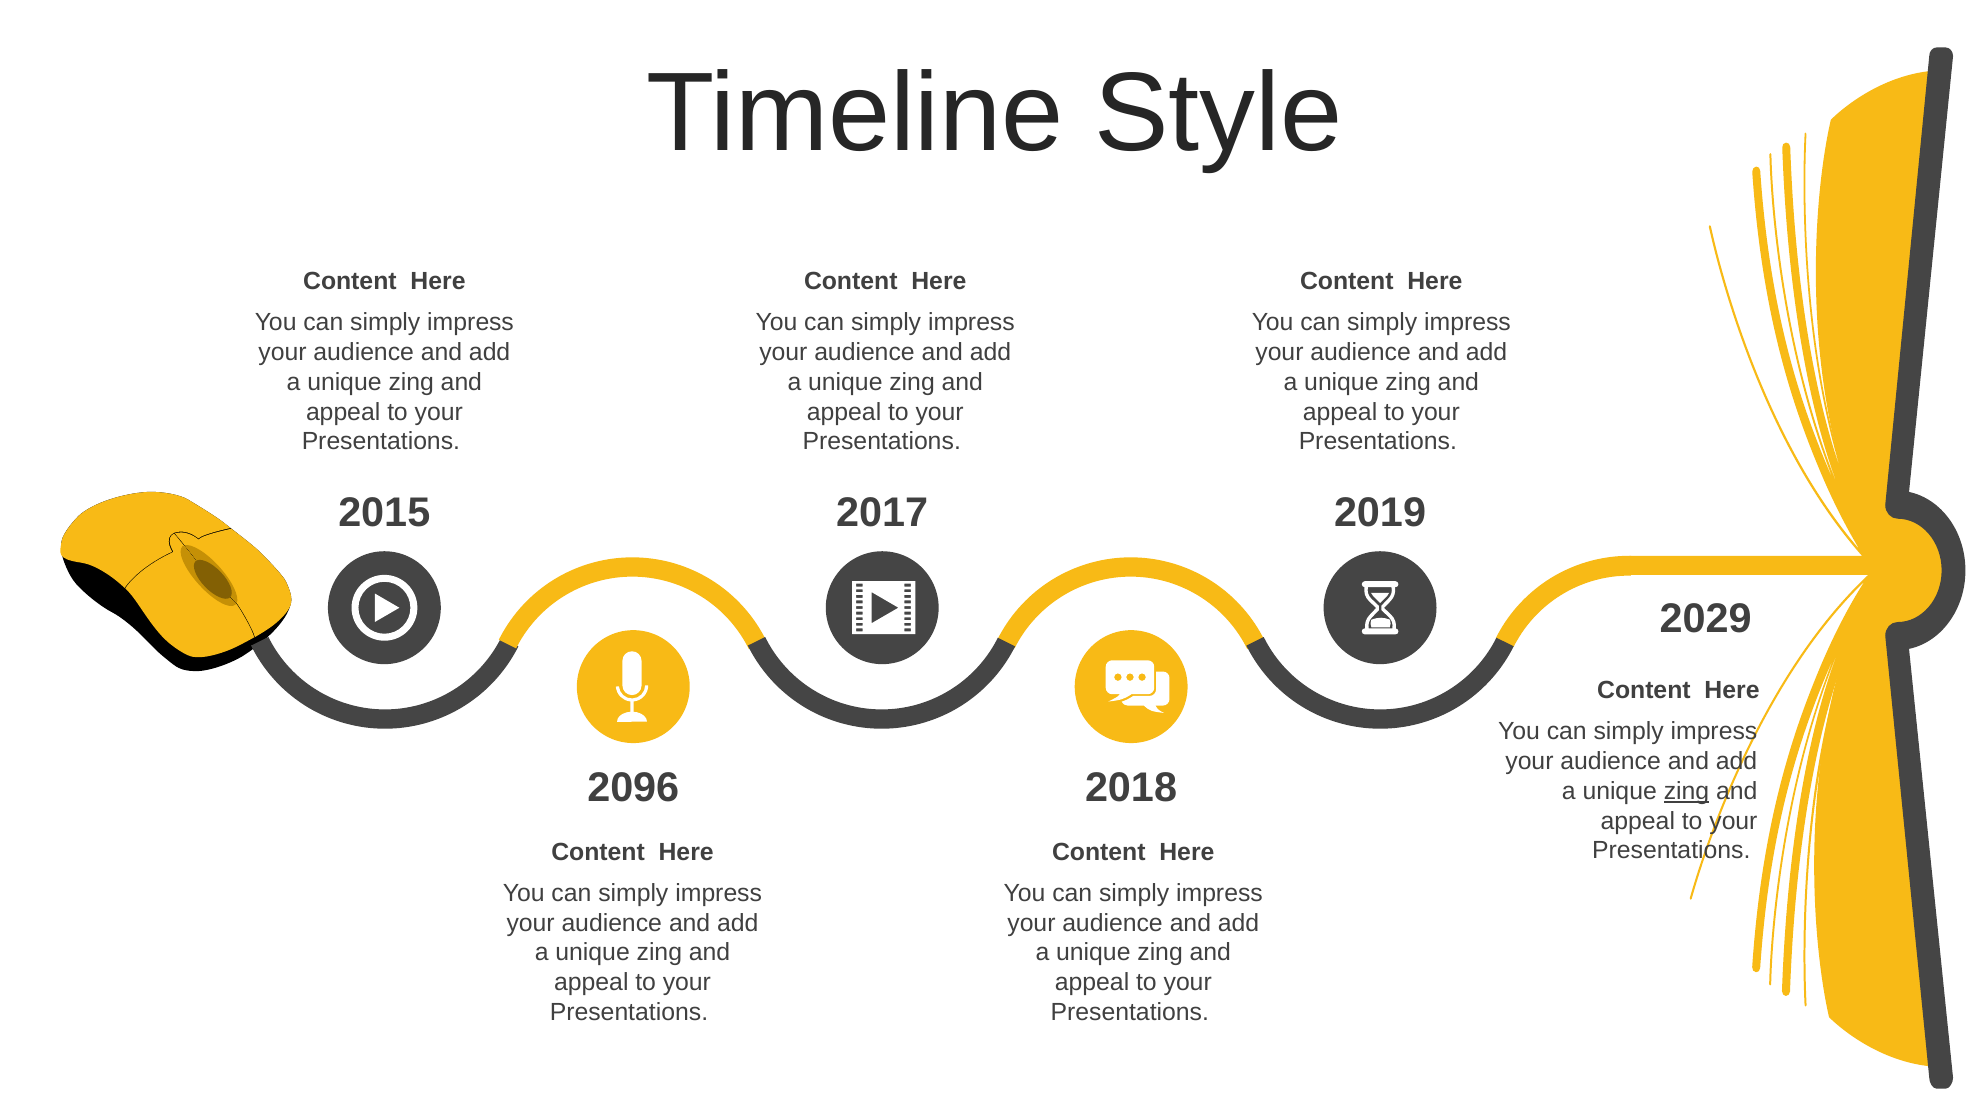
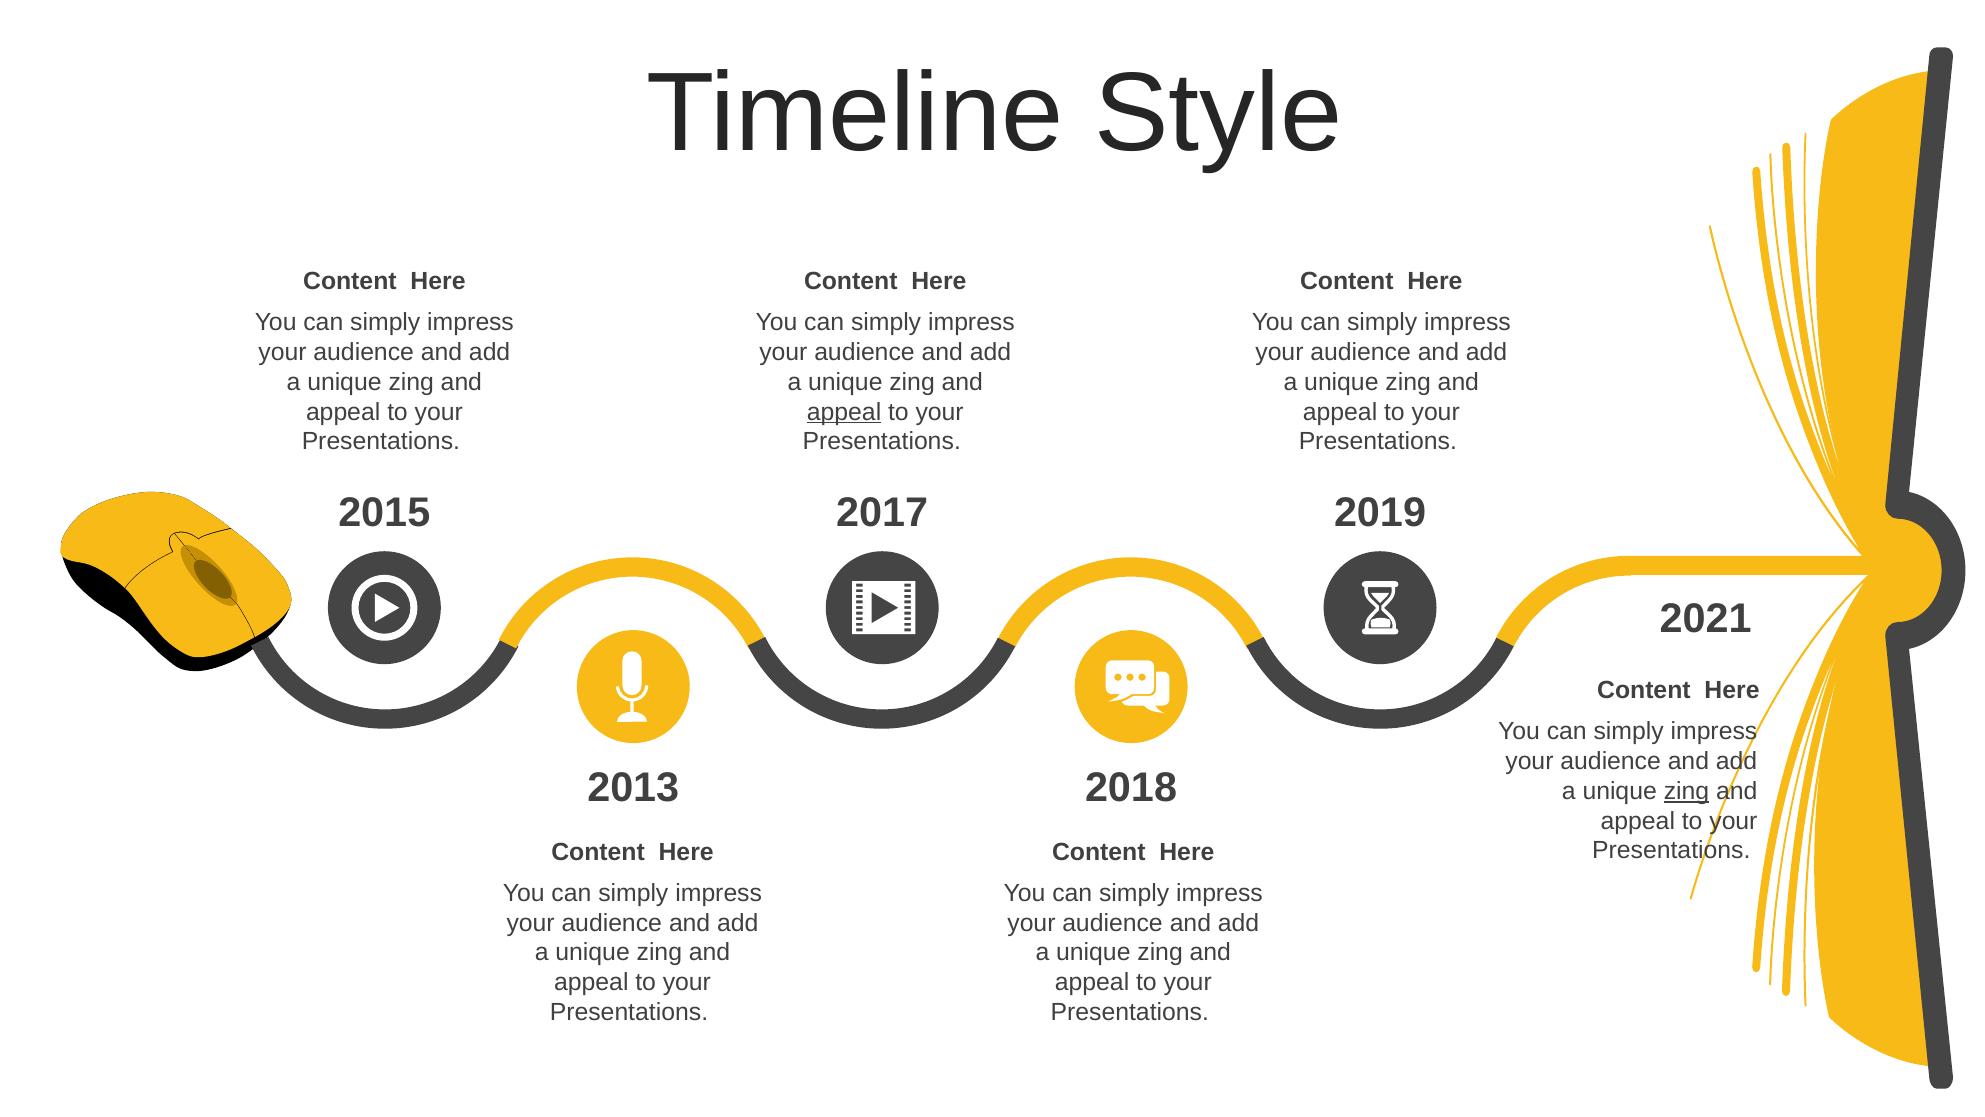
appeal at (844, 412) underline: none -> present
2029: 2029 -> 2021
2096: 2096 -> 2013
